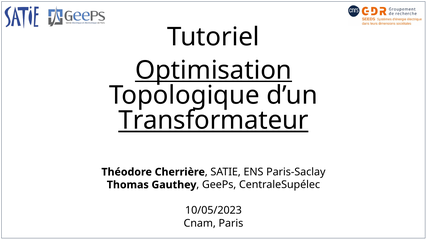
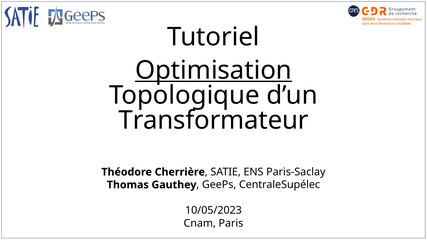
Transformateur underline: present -> none
